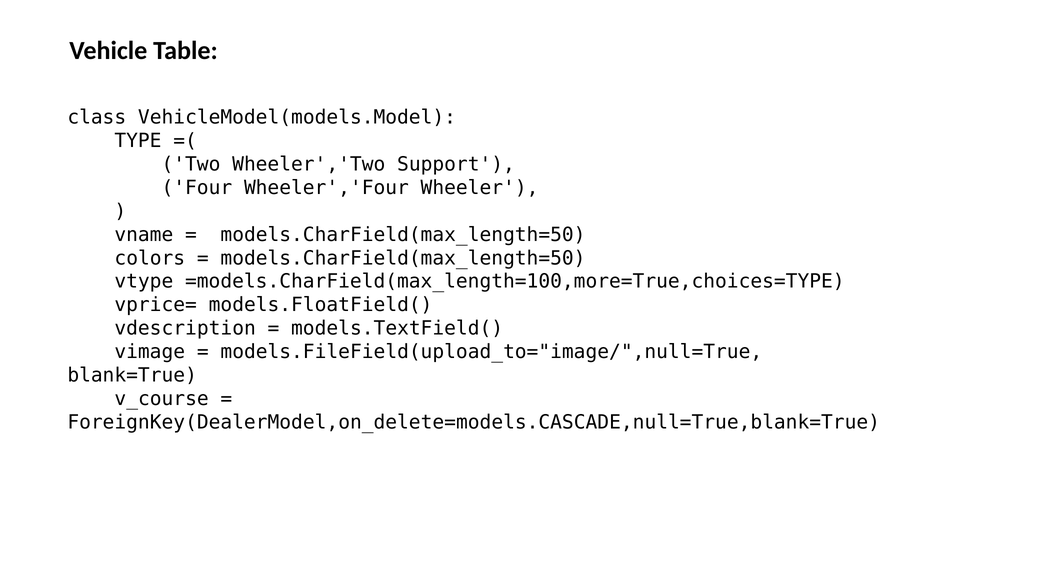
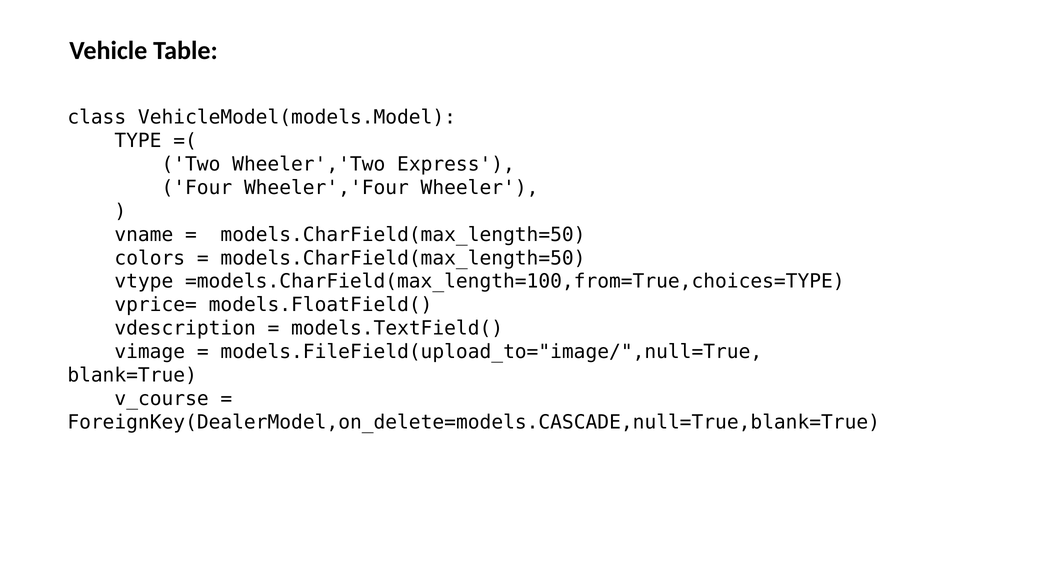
Support: Support -> Express
=models.CharField(max_length=100,more=True,choices=TYPE: =models.CharField(max_length=100,more=True,choices=TYPE -> =models.CharField(max_length=100,from=True,choices=TYPE
